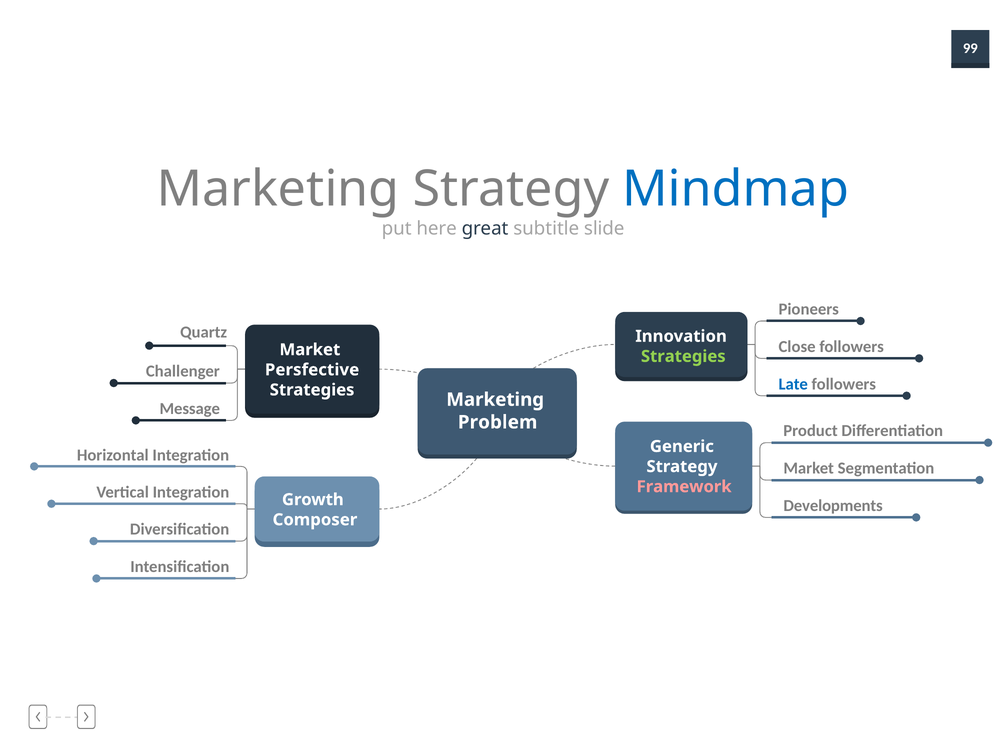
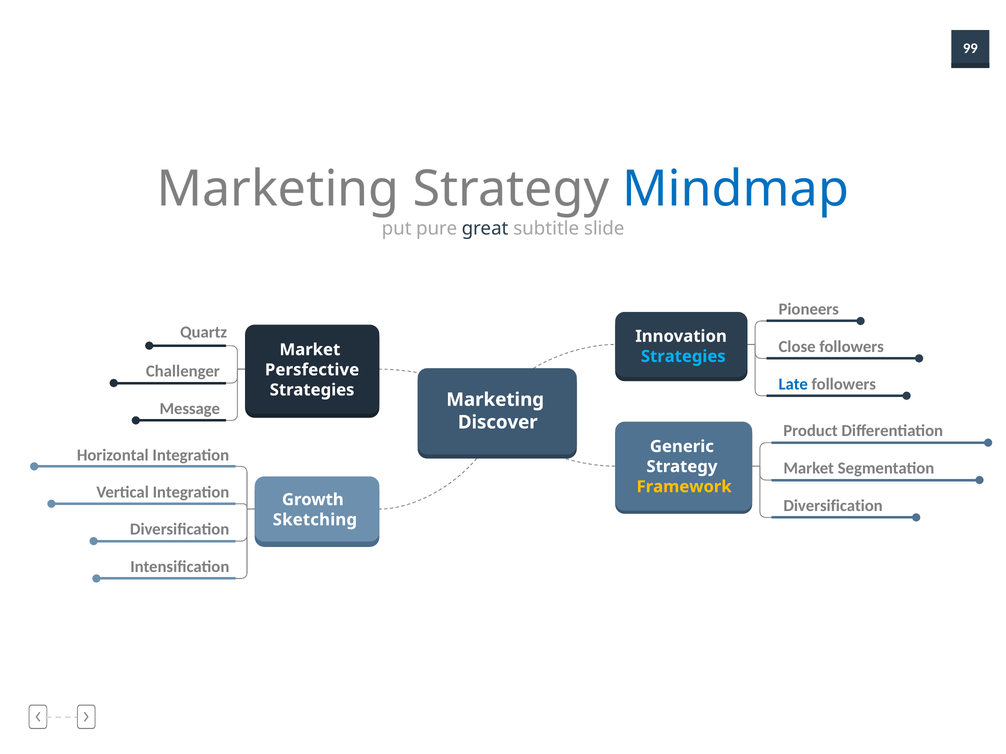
here: here -> pure
Strategies at (683, 357) colour: light green -> light blue
Problem: Problem -> Discover
Framework colour: pink -> yellow
Developments at (833, 506): Developments -> Diversification
Composer: Composer -> Sketching
